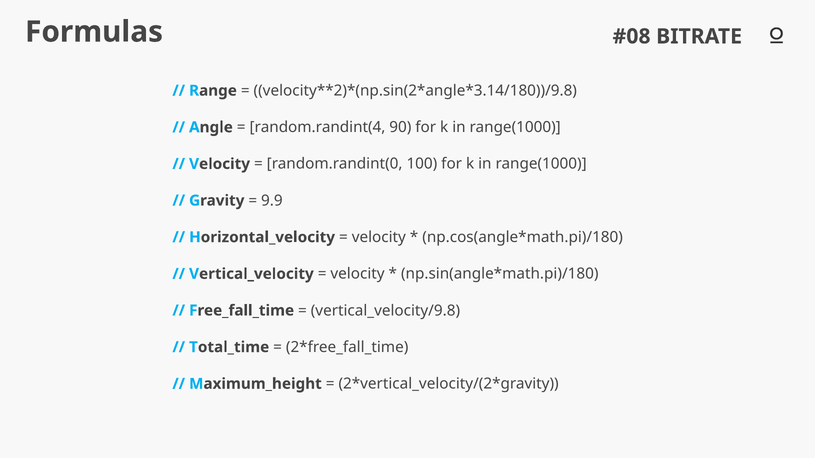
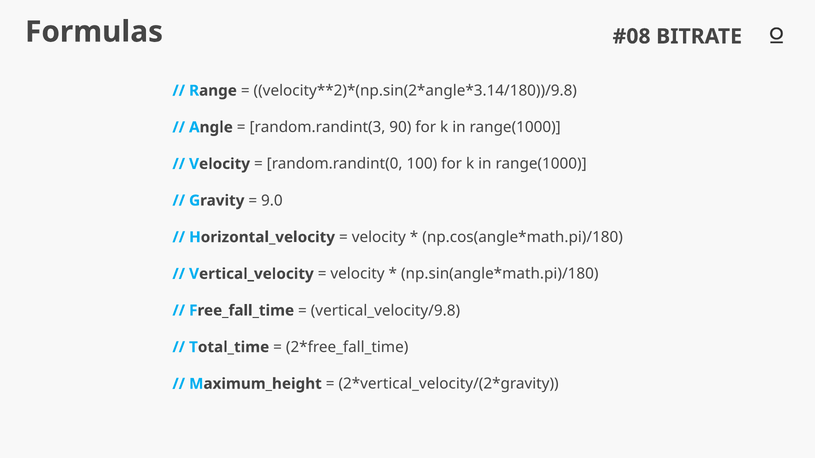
random.randint(4: random.randint(4 -> random.randint(3
9.9: 9.9 -> 9.0
